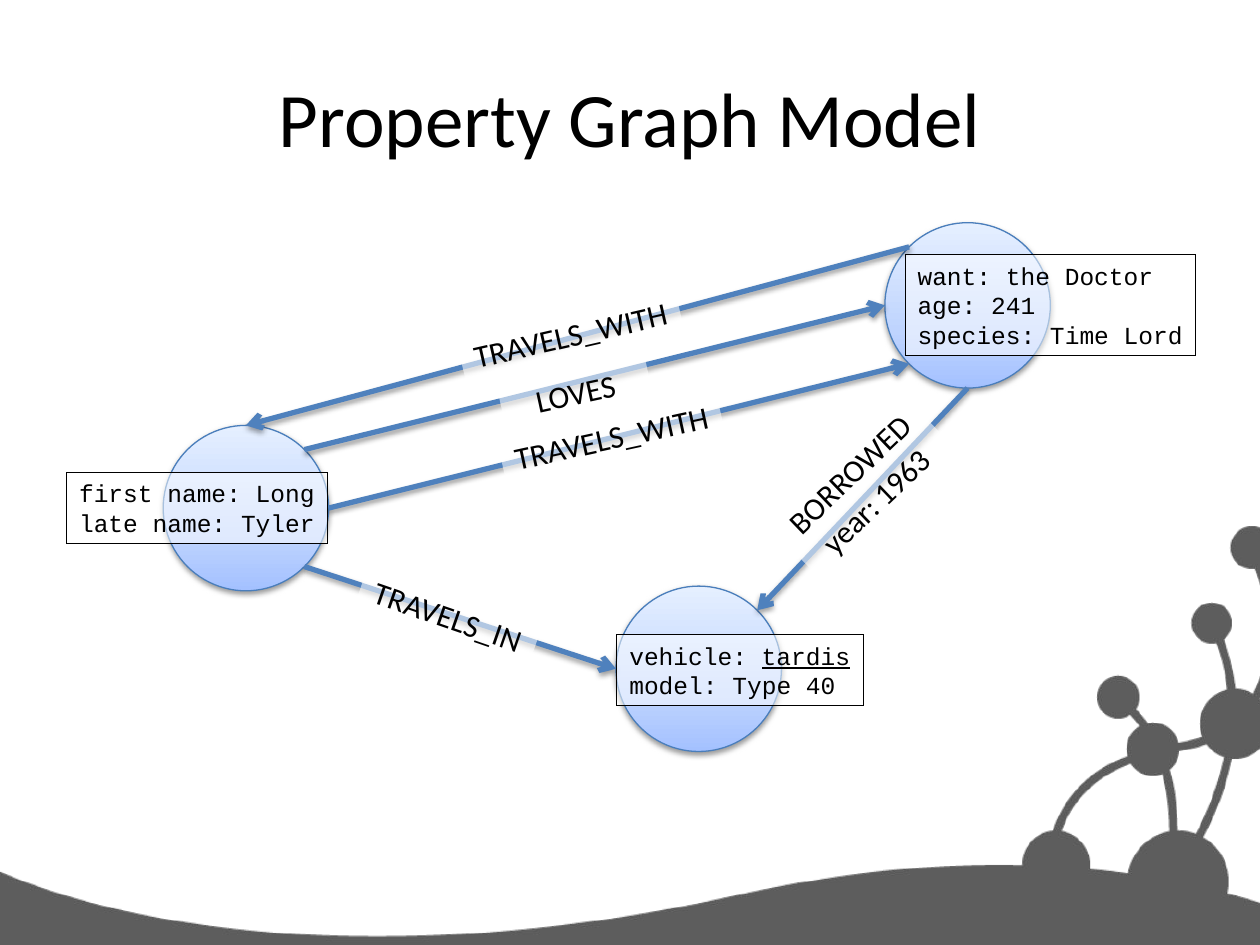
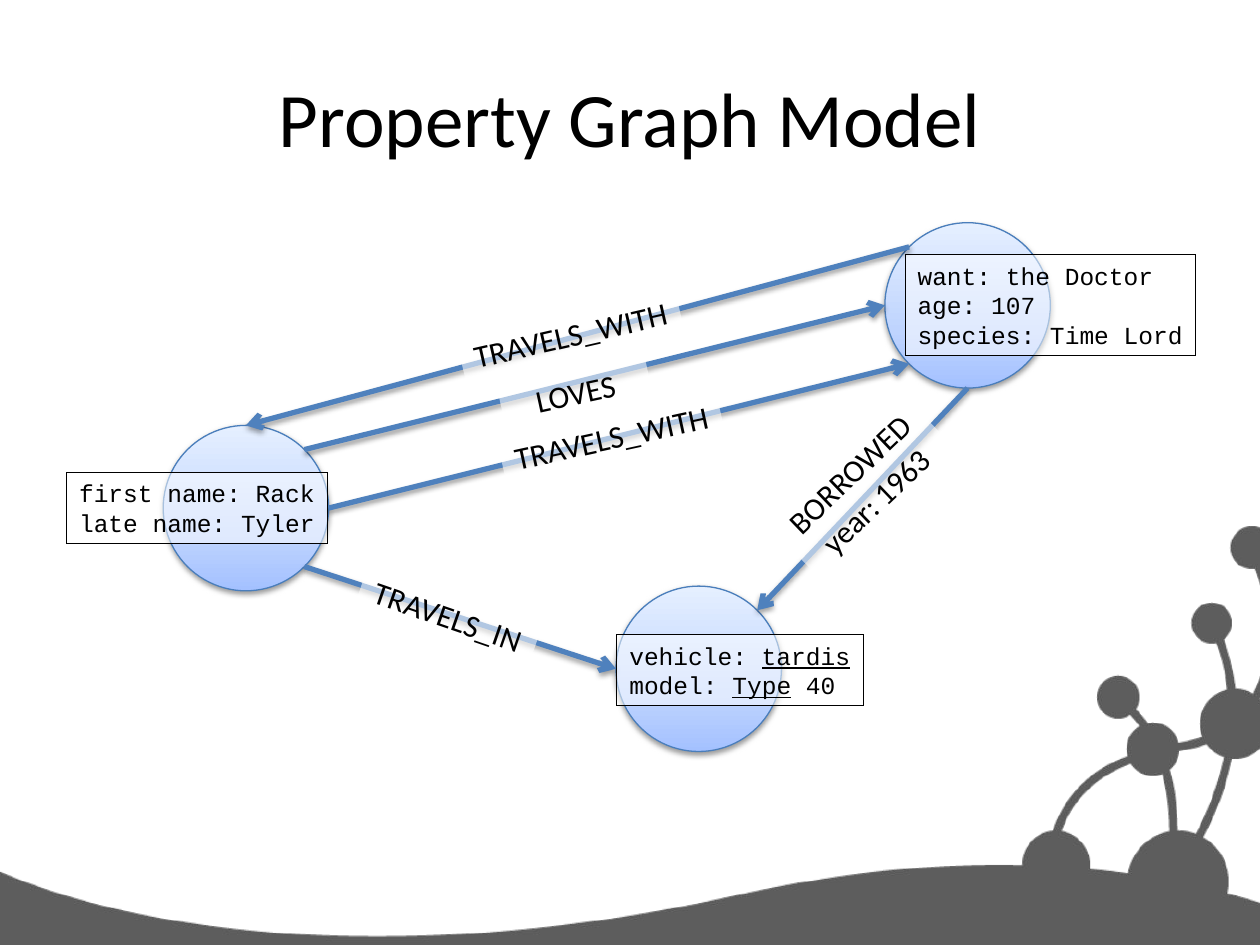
241: 241 -> 107
Long: Long -> Rack
Type underline: none -> present
